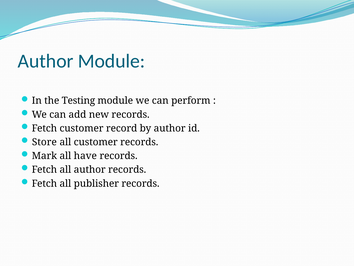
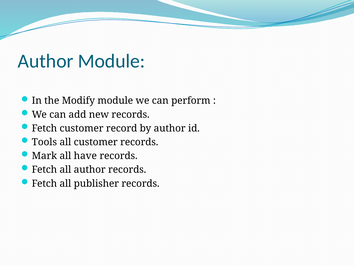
Testing: Testing -> Modify
Store: Store -> Tools
